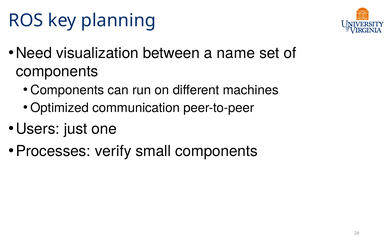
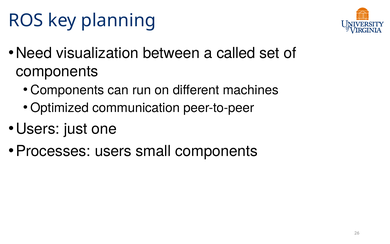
name: name -> called
Processes verify: verify -> users
